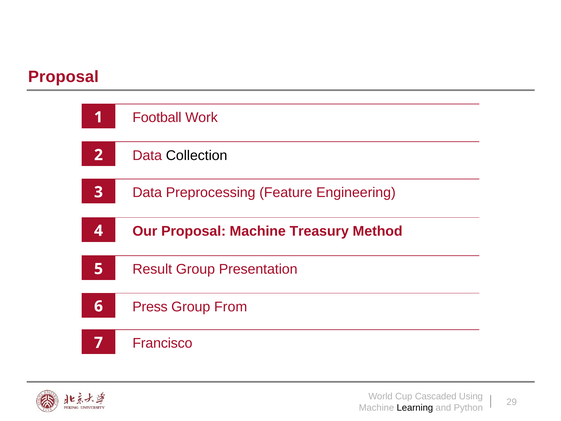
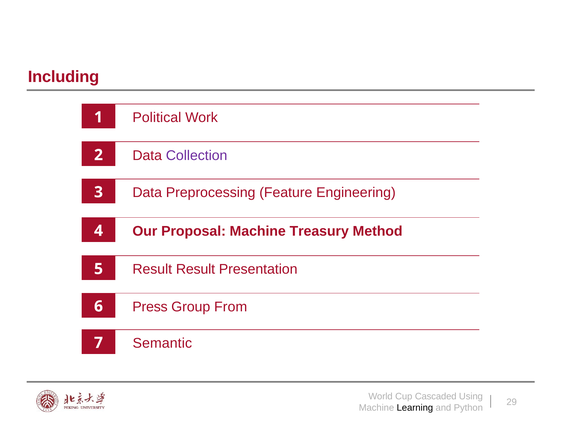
Proposal at (63, 77): Proposal -> Including
Football: Football -> Political
Collection colour: black -> purple
Result Group: Group -> Result
Francisco: Francisco -> Semantic
